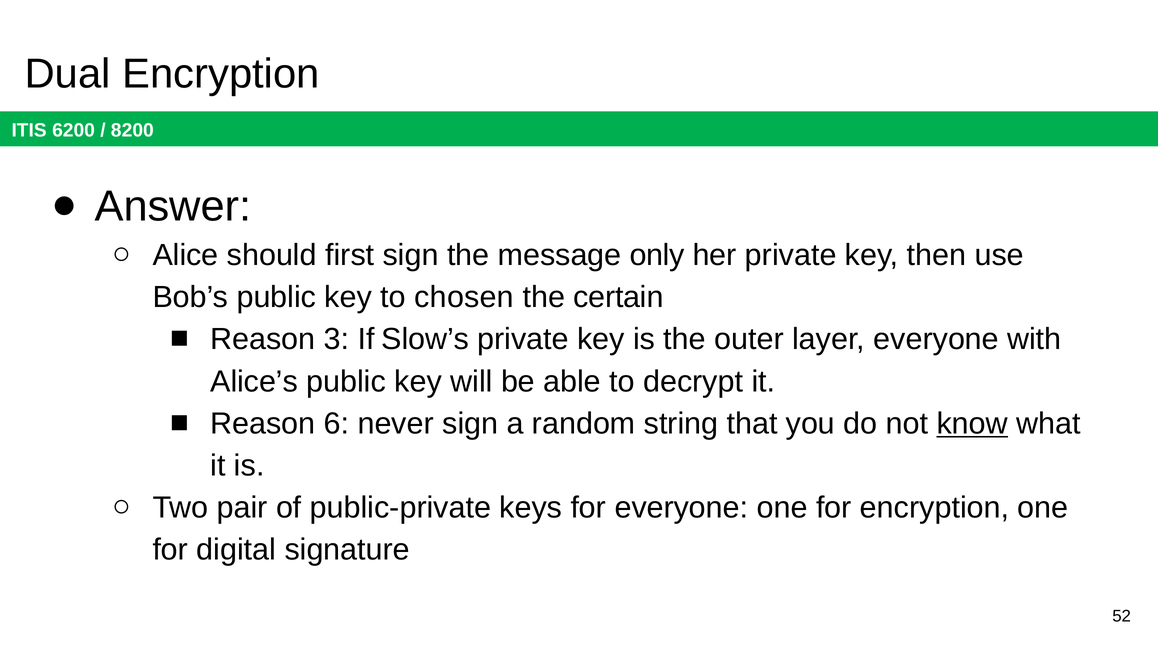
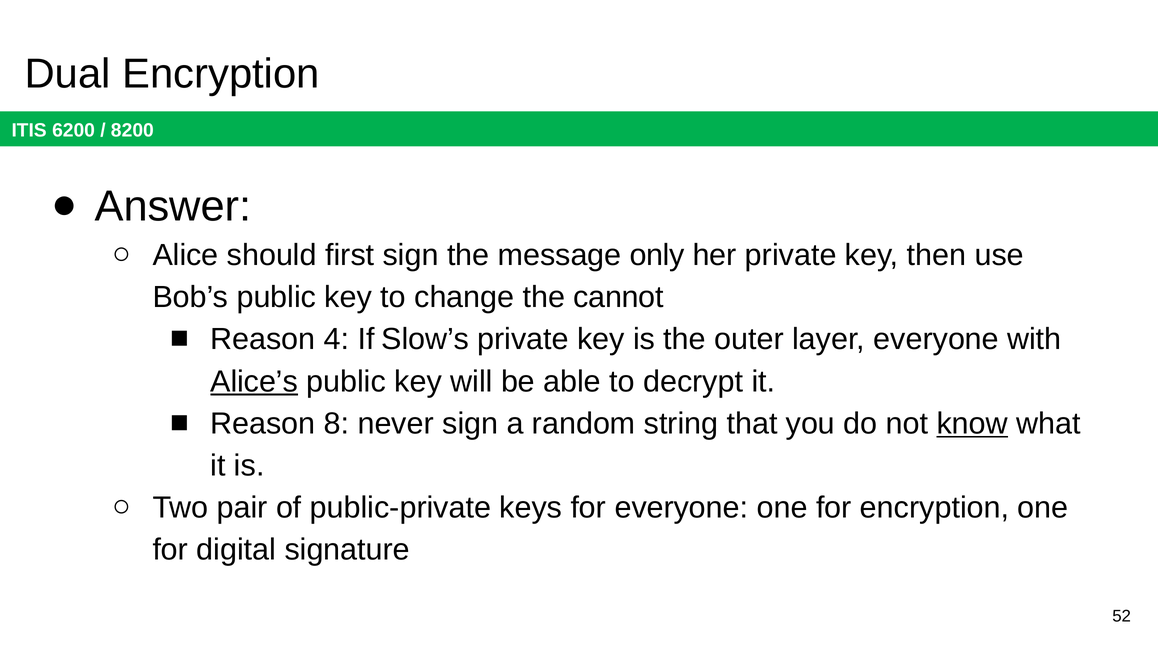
chosen: chosen -> change
certain: certain -> cannot
3: 3 -> 4
Alice’s underline: none -> present
6: 6 -> 8
